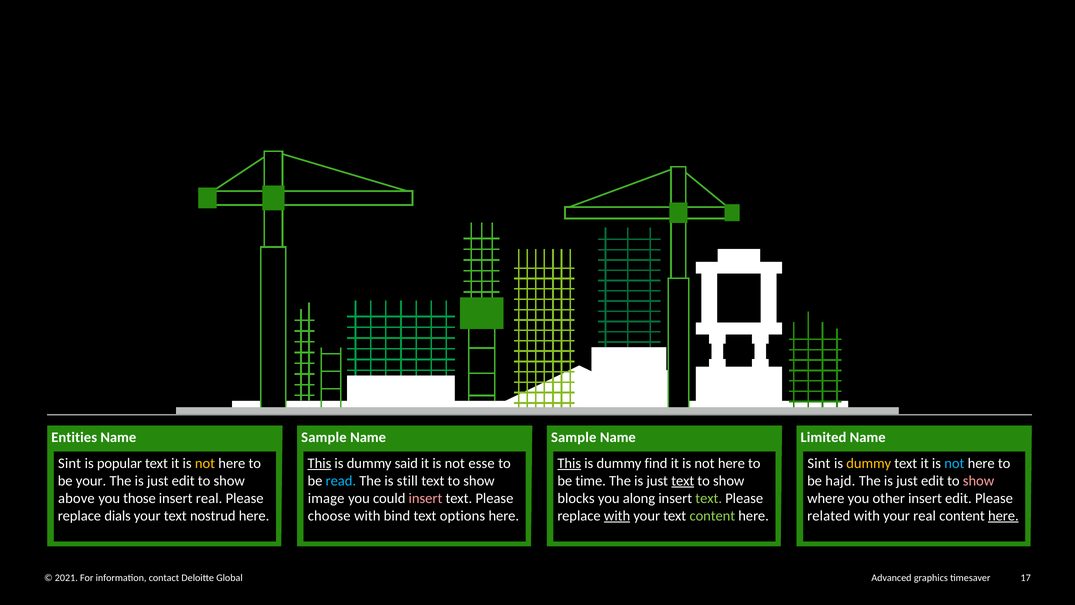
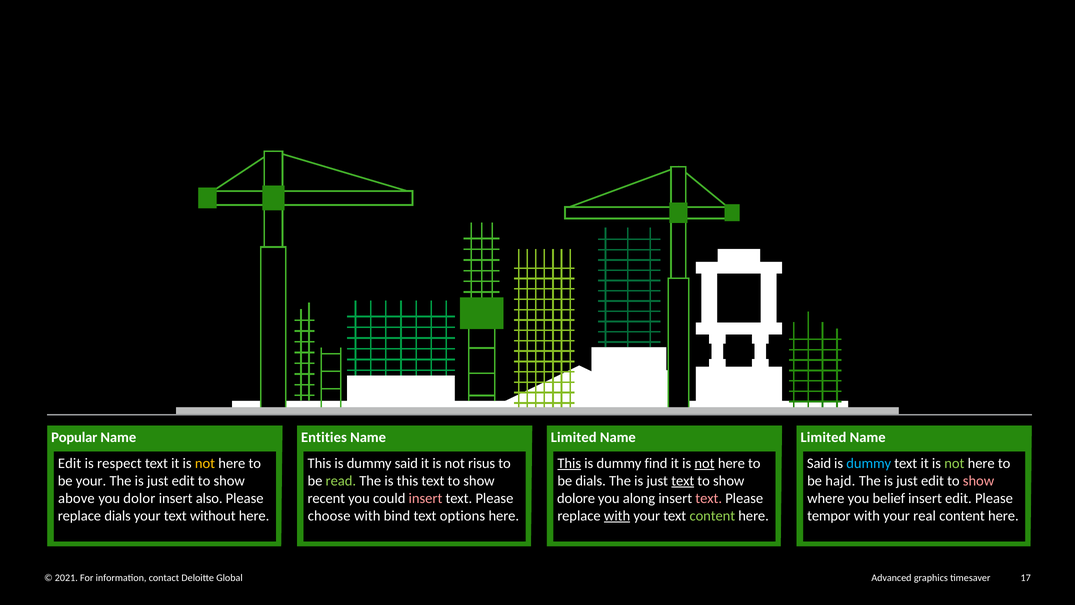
Entities: Entities -> Popular
Sample at (324, 437): Sample -> Entities
Sample at (574, 437): Sample -> Limited
Sint at (70, 463): Sint -> Edit
popular: popular -> respect
This at (319, 463) underline: present -> none
esse: esse -> risus
not at (705, 463) underline: none -> present
Sint at (819, 463): Sint -> Said
dummy at (869, 463) colour: yellow -> light blue
not at (954, 463) colour: light blue -> light green
read colour: light blue -> light green
is still: still -> this
be time: time -> dials
those: those -> dolor
insert real: real -> also
image: image -> recent
blocks: blocks -> dolore
text at (709, 498) colour: light green -> pink
other: other -> belief
nostrud: nostrud -> without
related: related -> tempor
here at (1003, 516) underline: present -> none
